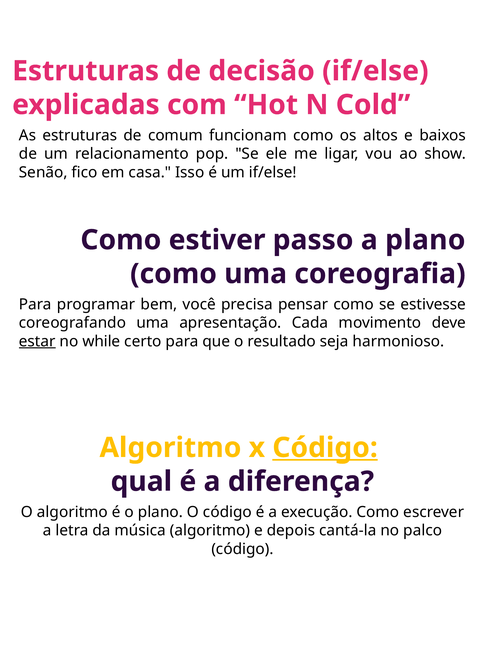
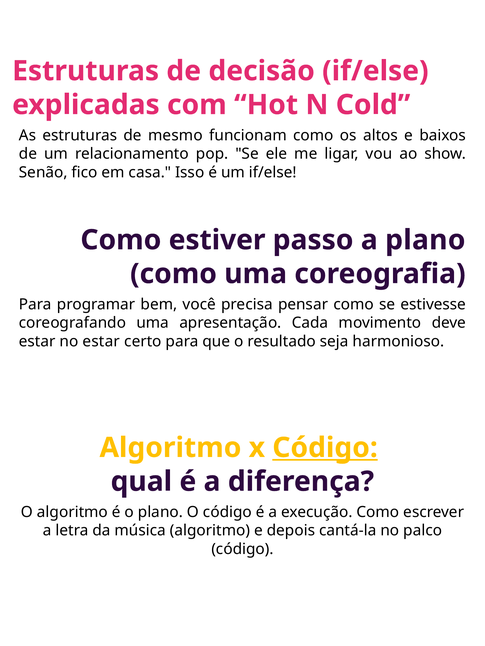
comum: comum -> mesmo
estar at (37, 342) underline: present -> none
no while: while -> estar
